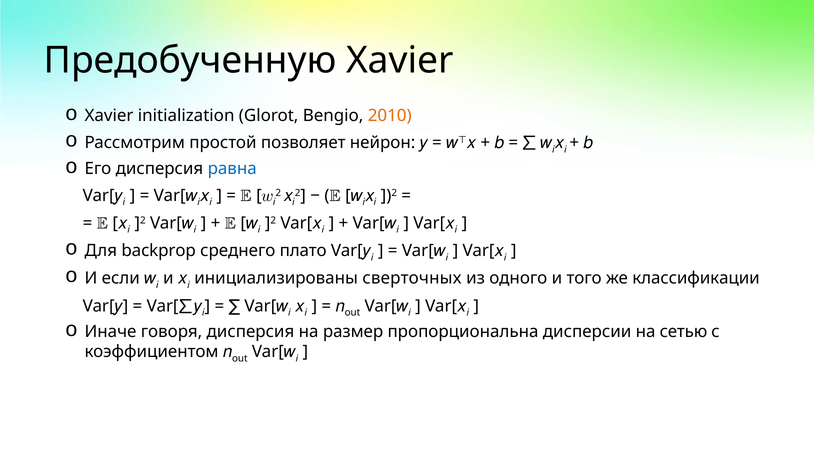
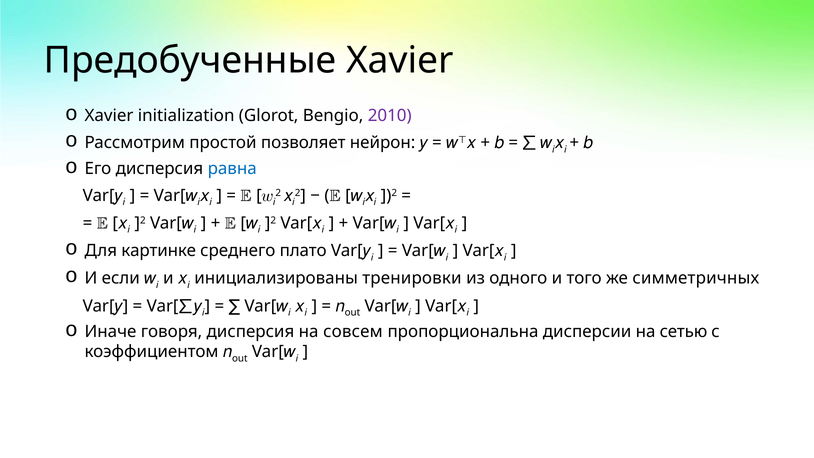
Предобученную: Предобученную -> Предобученные
2010 colour: orange -> purple
backprop: backprop -> картинке
сверточных: сверточных -> тренировки
классификации: классификации -> симметричных
размер: размер -> совсем
